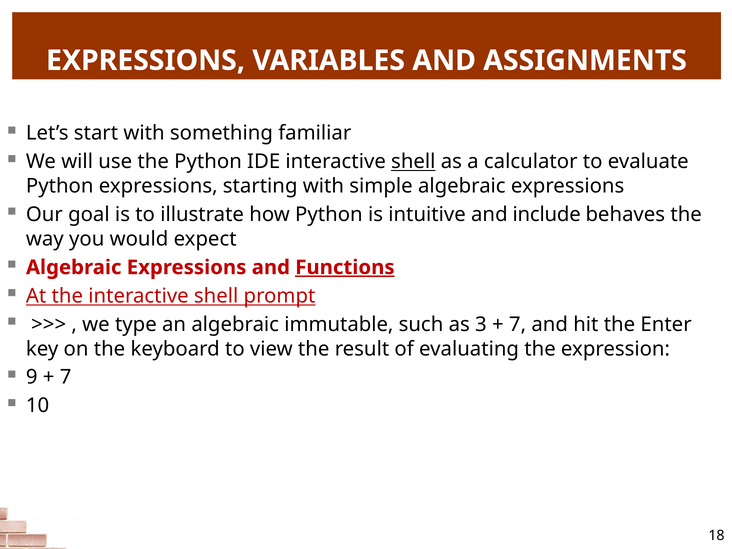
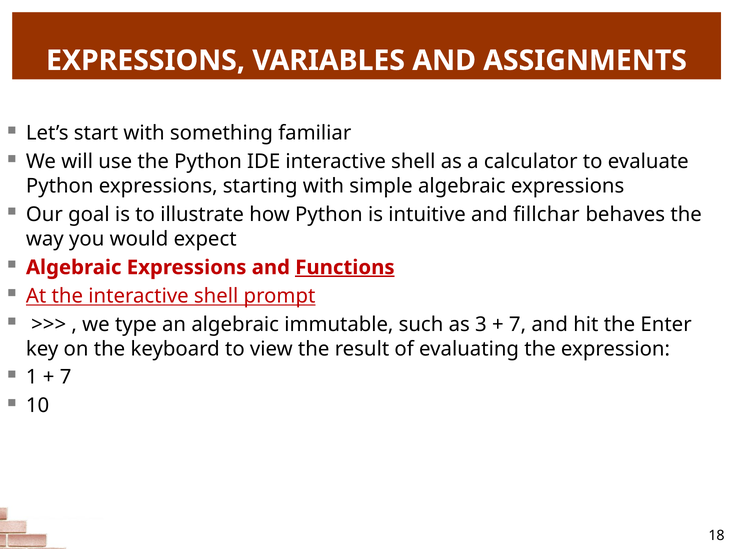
shell at (413, 162) underline: present -> none
include: include -> fillchar
9: 9 -> 1
